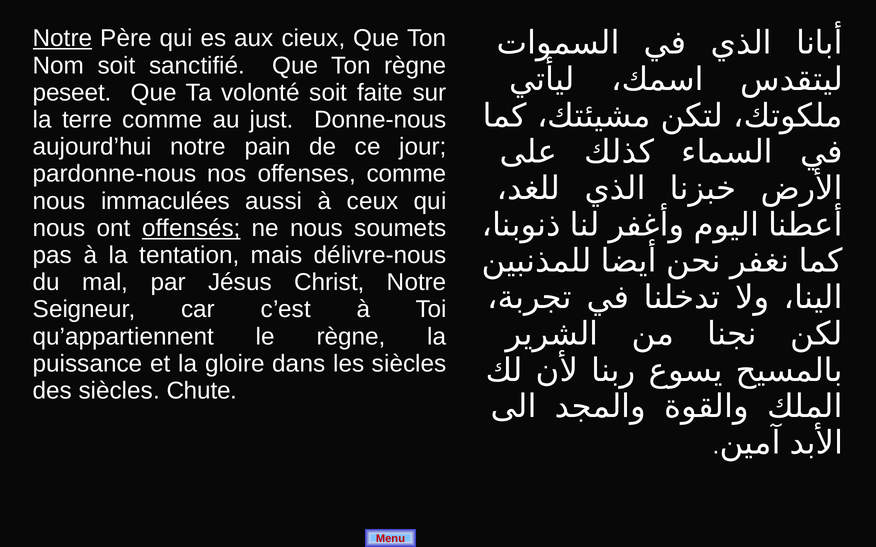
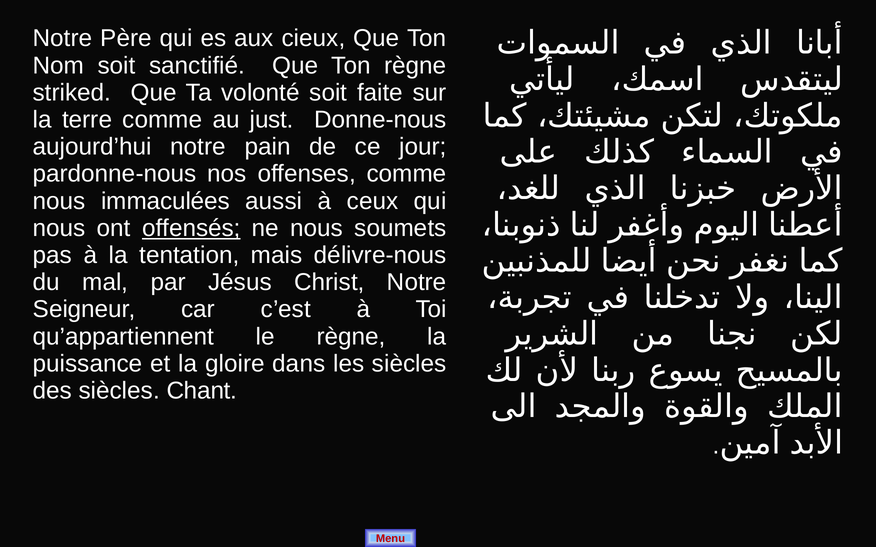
Notre at (63, 38) underline: present -> none
peseet: peseet -> striked
Chute: Chute -> Chant
